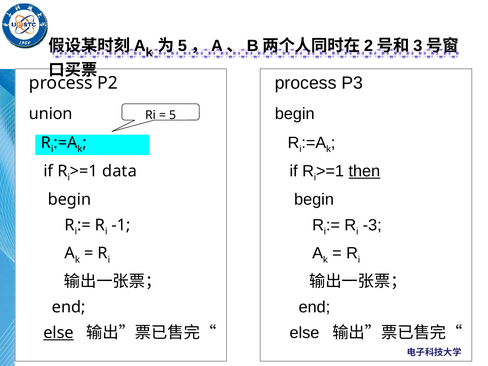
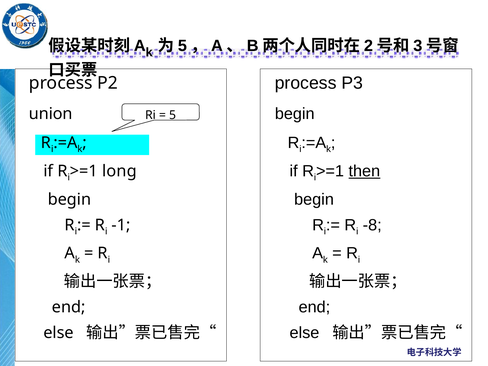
data: data -> long
-3: -3 -> -8
else at (59, 333) underline: present -> none
